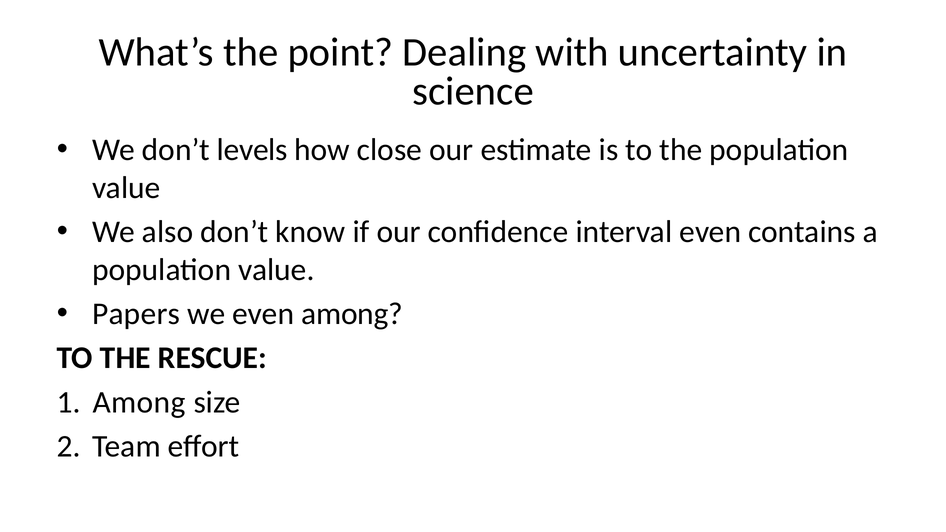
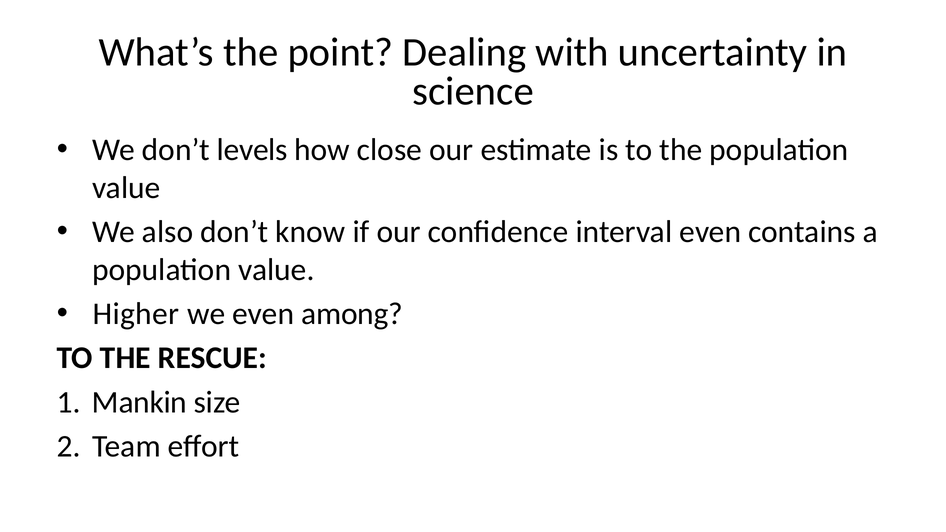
Papers: Papers -> Higher
Among at (139, 402): Among -> Mankin
